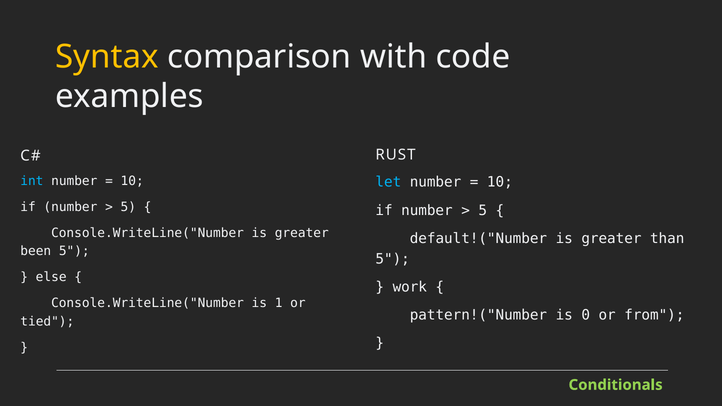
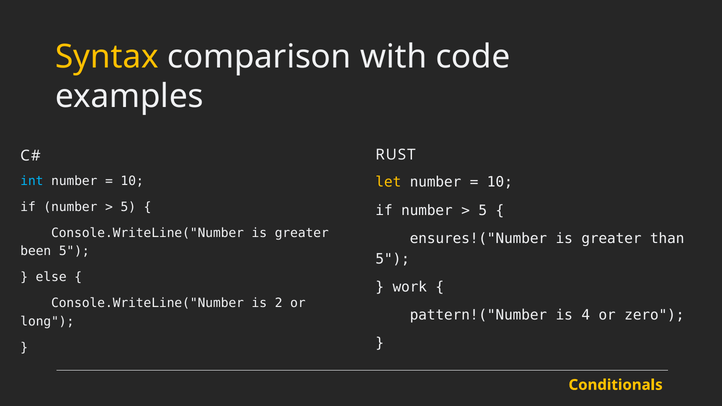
let colour: light blue -> yellow
default!("Number: default!("Number -> ensures!("Number
1: 1 -> 2
0: 0 -> 4
from: from -> zero
tied: tied -> long
Conditionals colour: light green -> yellow
